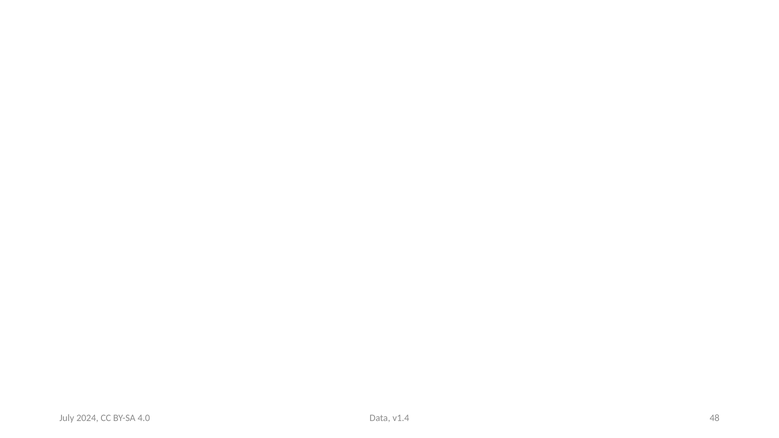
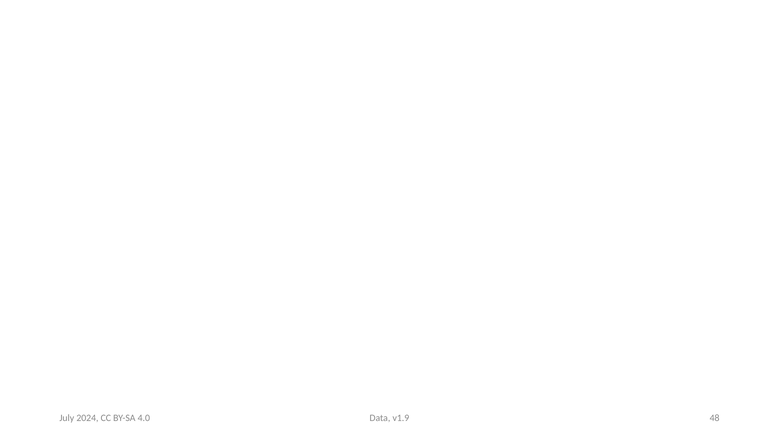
v1.4: v1.4 -> v1.9
